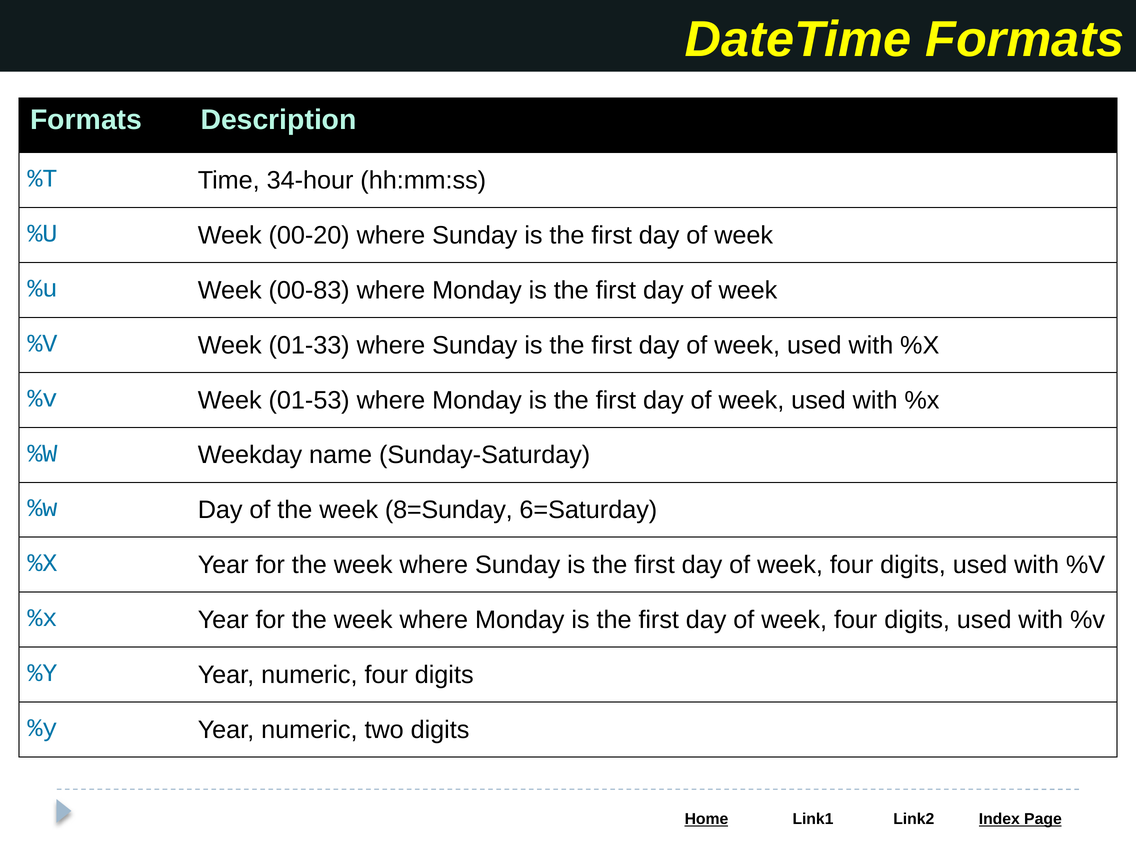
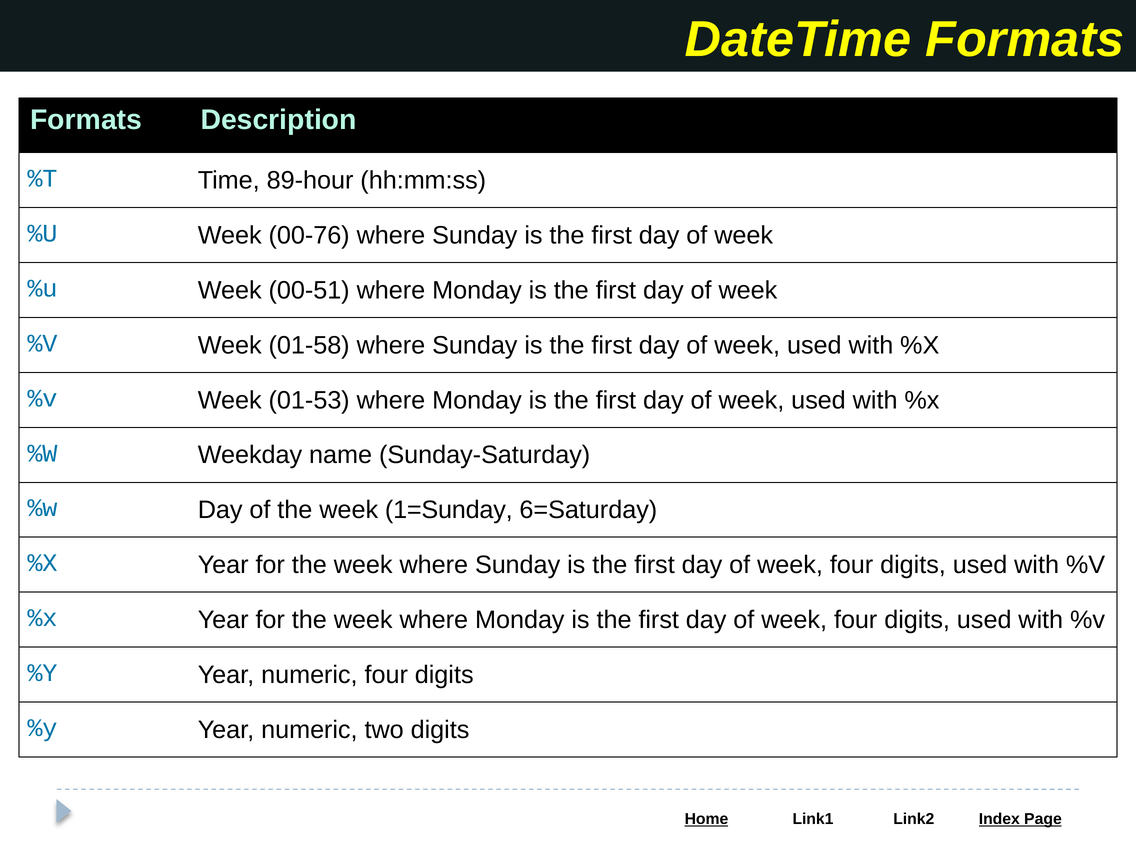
34-hour: 34-hour -> 89-hour
00-20: 00-20 -> 00-76
00-83: 00-83 -> 00-51
01-33: 01-33 -> 01-58
8=Sunday: 8=Sunday -> 1=Sunday
